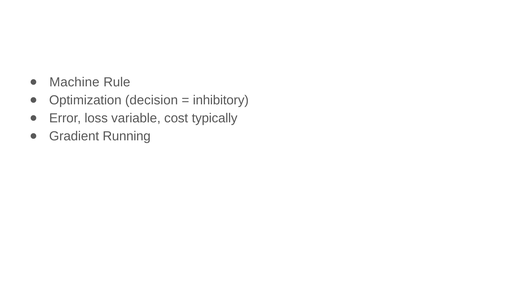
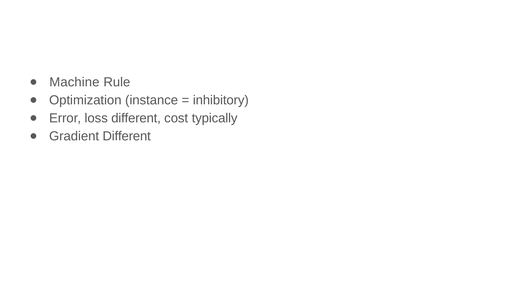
decision: decision -> instance
loss variable: variable -> different
Gradient Running: Running -> Different
